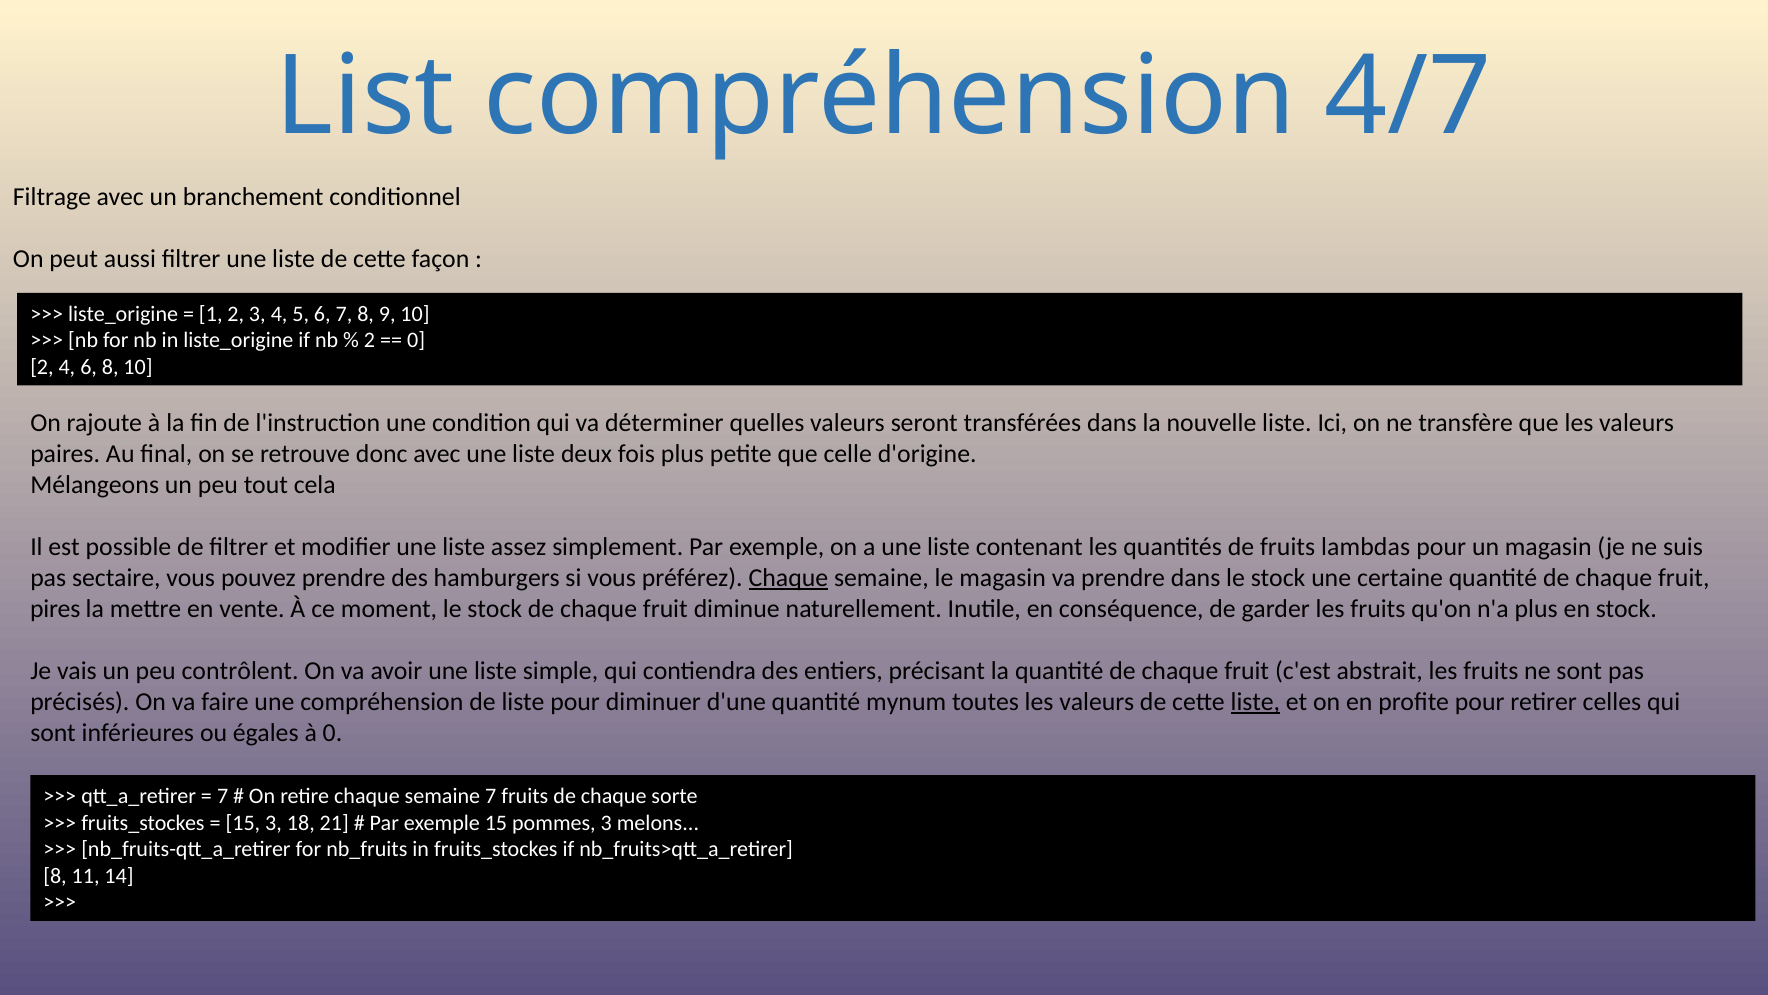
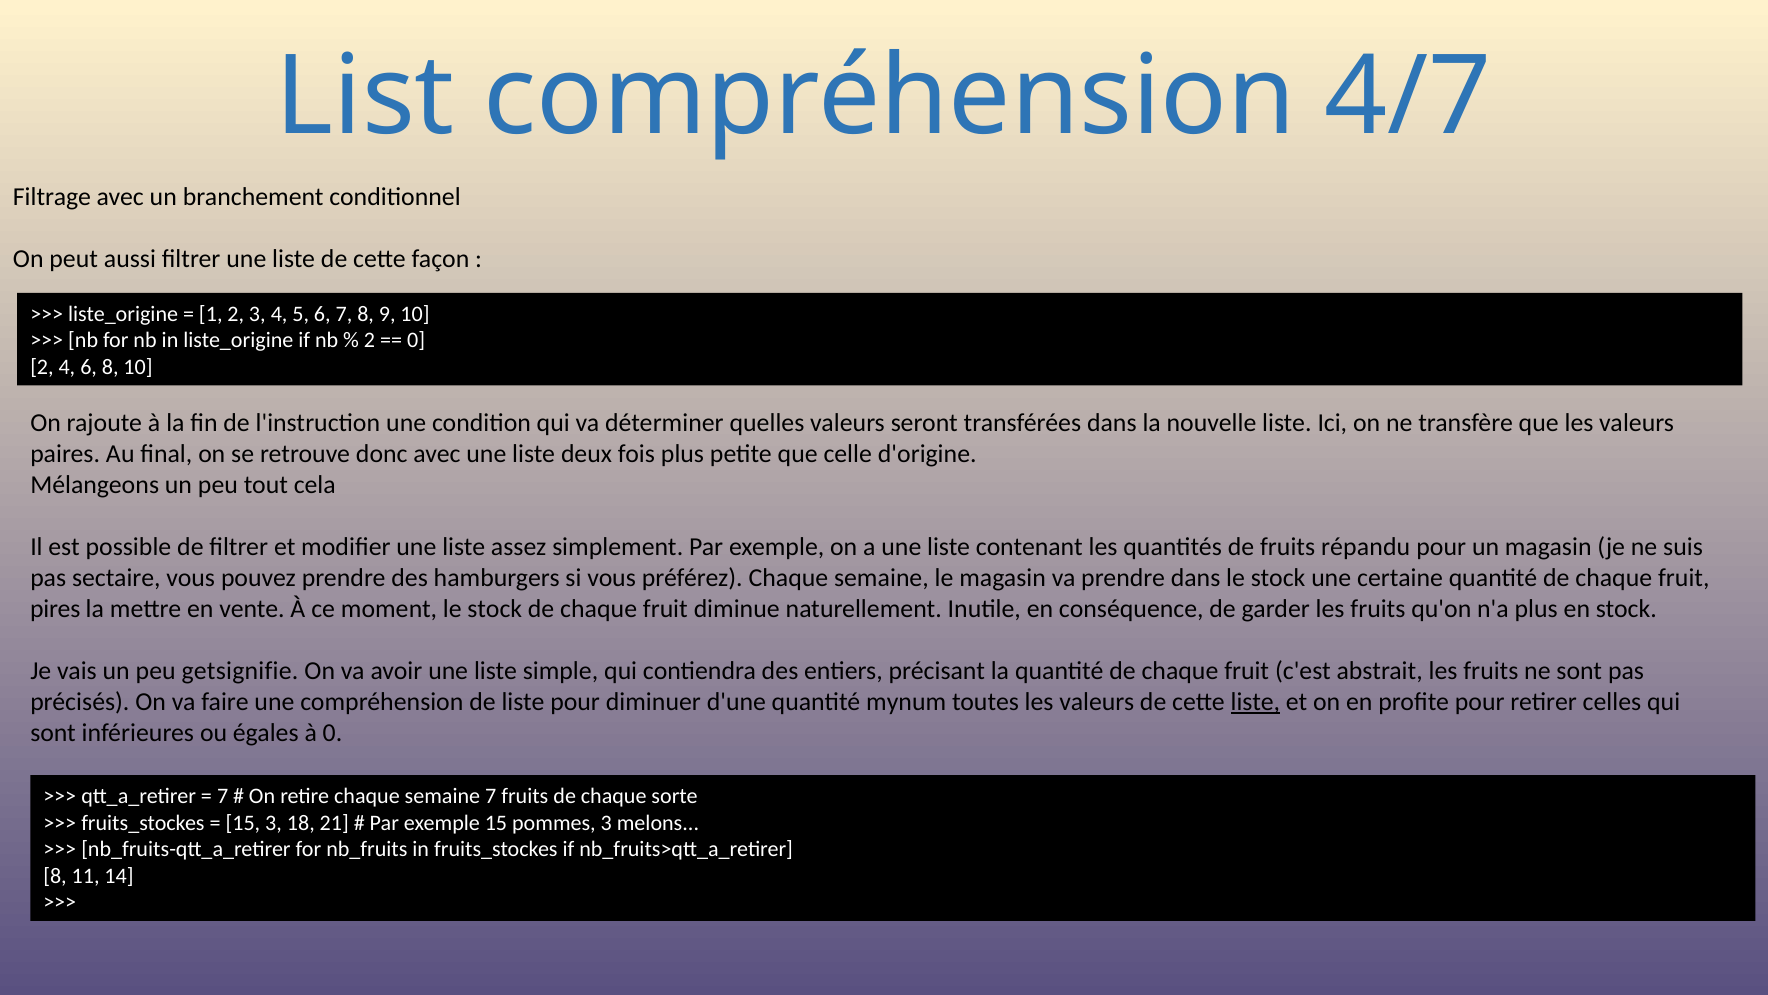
lambdas: lambdas -> répandu
Chaque at (788, 578) underline: present -> none
contrôlent: contrôlent -> getsignifie
